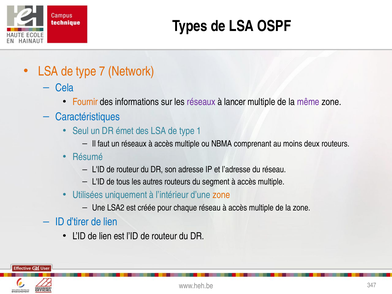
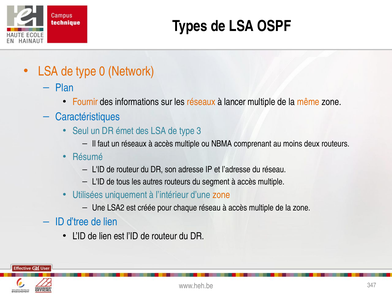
7: 7 -> 0
Cela: Cela -> Plan
réseaux at (201, 102) colour: purple -> orange
même colour: purple -> orange
1: 1 -> 3
d’tirer: d’tirer -> d’tree
